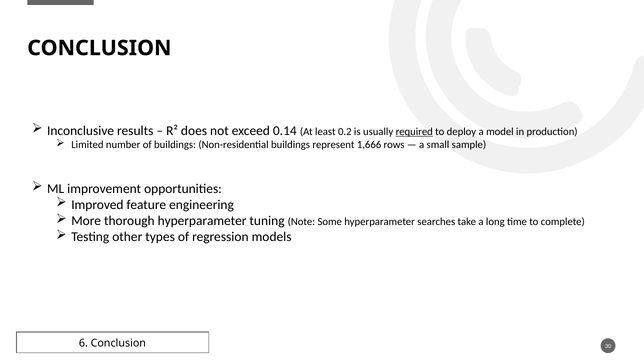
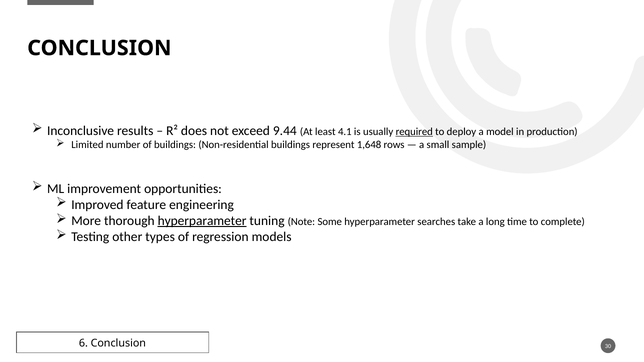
0.14: 0.14 -> 9.44
0.2: 0.2 -> 4.1
1,666: 1,666 -> 1,648
hyperparameter at (202, 221) underline: none -> present
